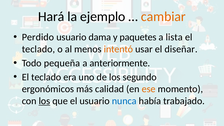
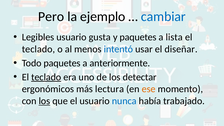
Hará: Hará -> Pero
cambiar colour: orange -> blue
Perdido: Perdido -> Legibles
dama: dama -> gusta
intentó colour: orange -> blue
Todo pequeña: pequeña -> paquetes
teclado at (46, 77) underline: none -> present
segundo: segundo -> detectar
calidad: calidad -> lectura
